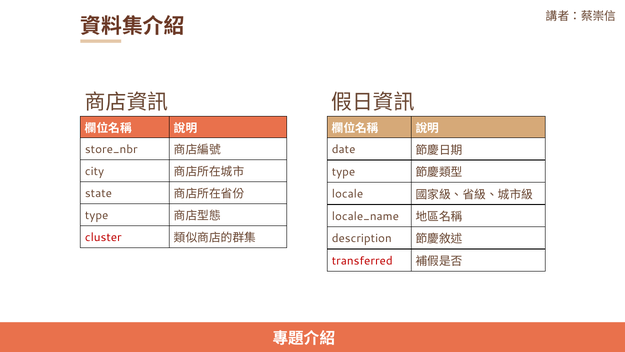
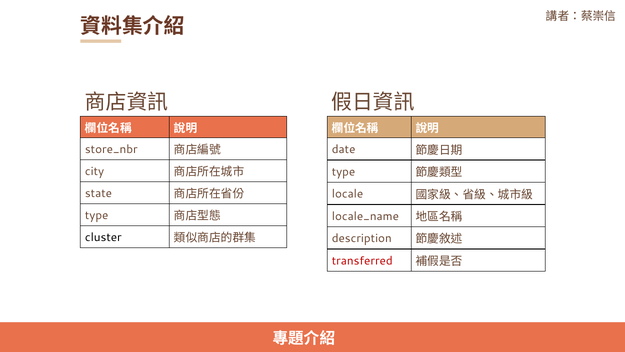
cluster colour: red -> black
